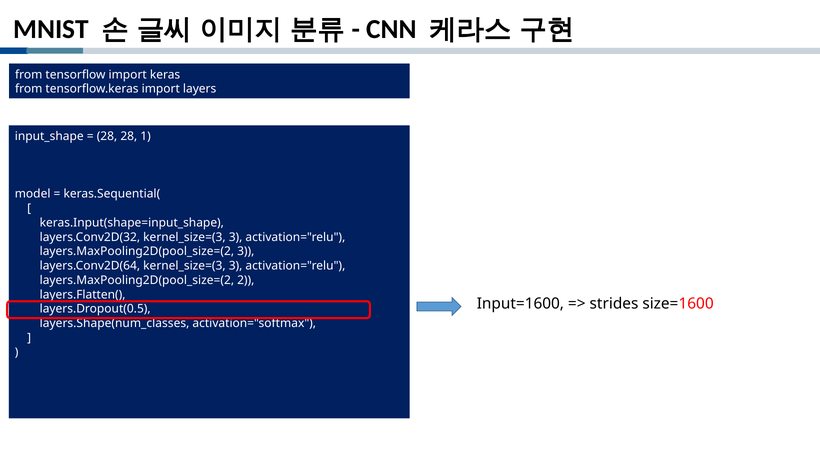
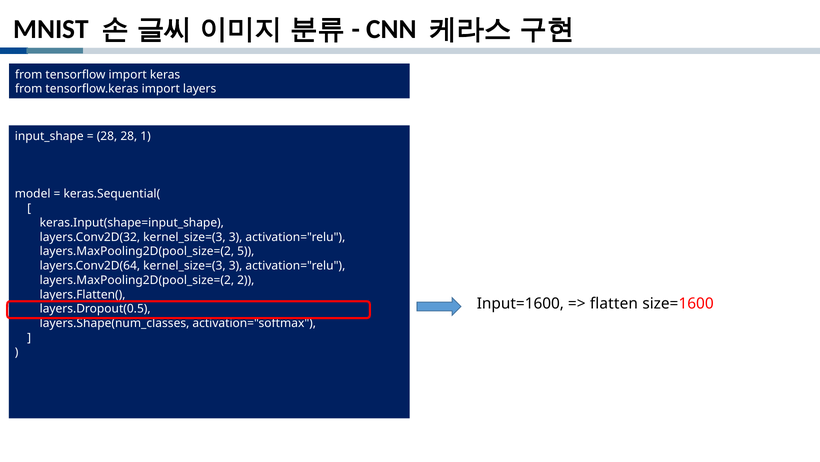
layers.MaxPooling2D(pool_size=(2 3: 3 -> 5
strides: strides -> flatten
